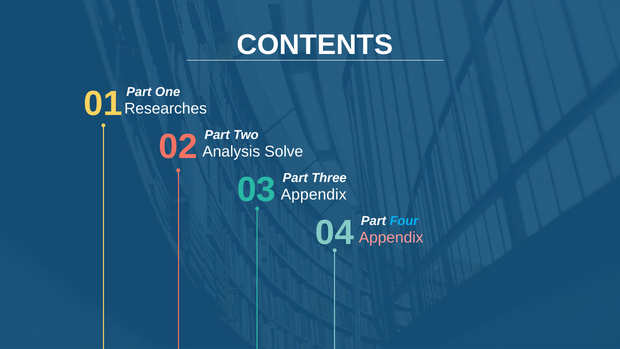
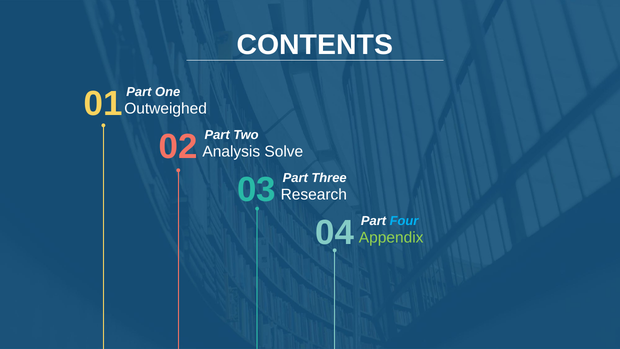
Researches: Researches -> Outweighed
03 Appendix: Appendix -> Research
Appendix at (391, 237) colour: pink -> light green
